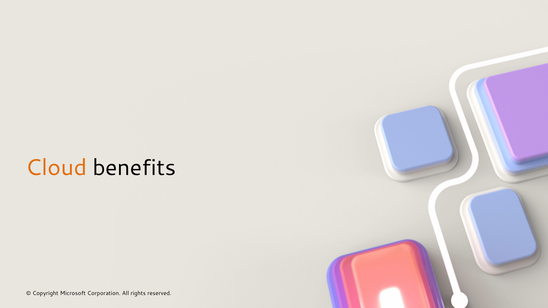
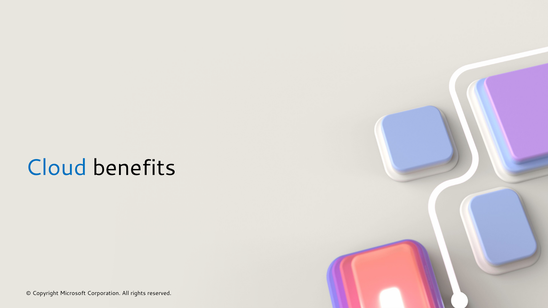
Cloud colour: orange -> blue
